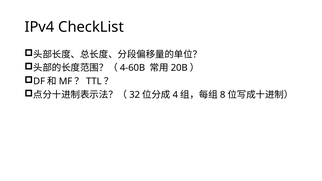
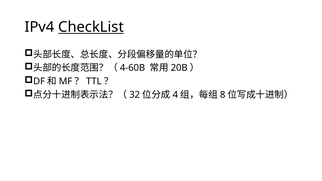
CheckList underline: none -> present
